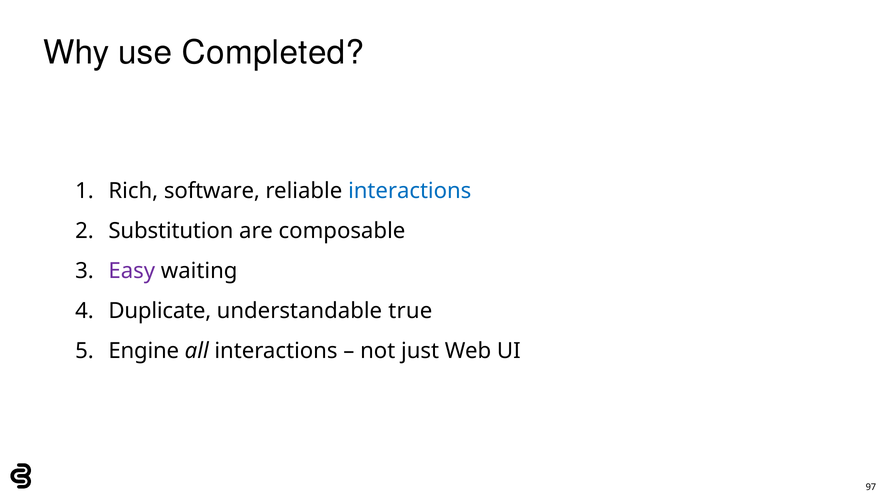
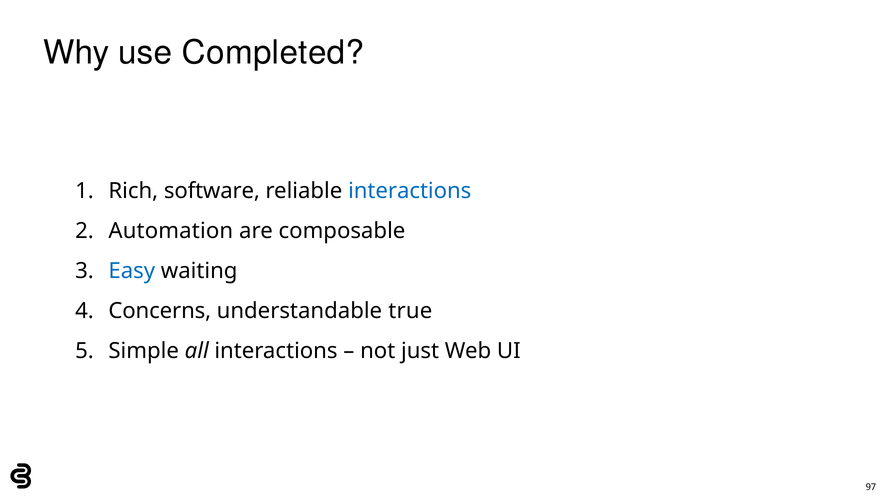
Substitution: Substitution -> Automation
Easy colour: purple -> blue
Duplicate: Duplicate -> Concerns
Engine: Engine -> Simple
